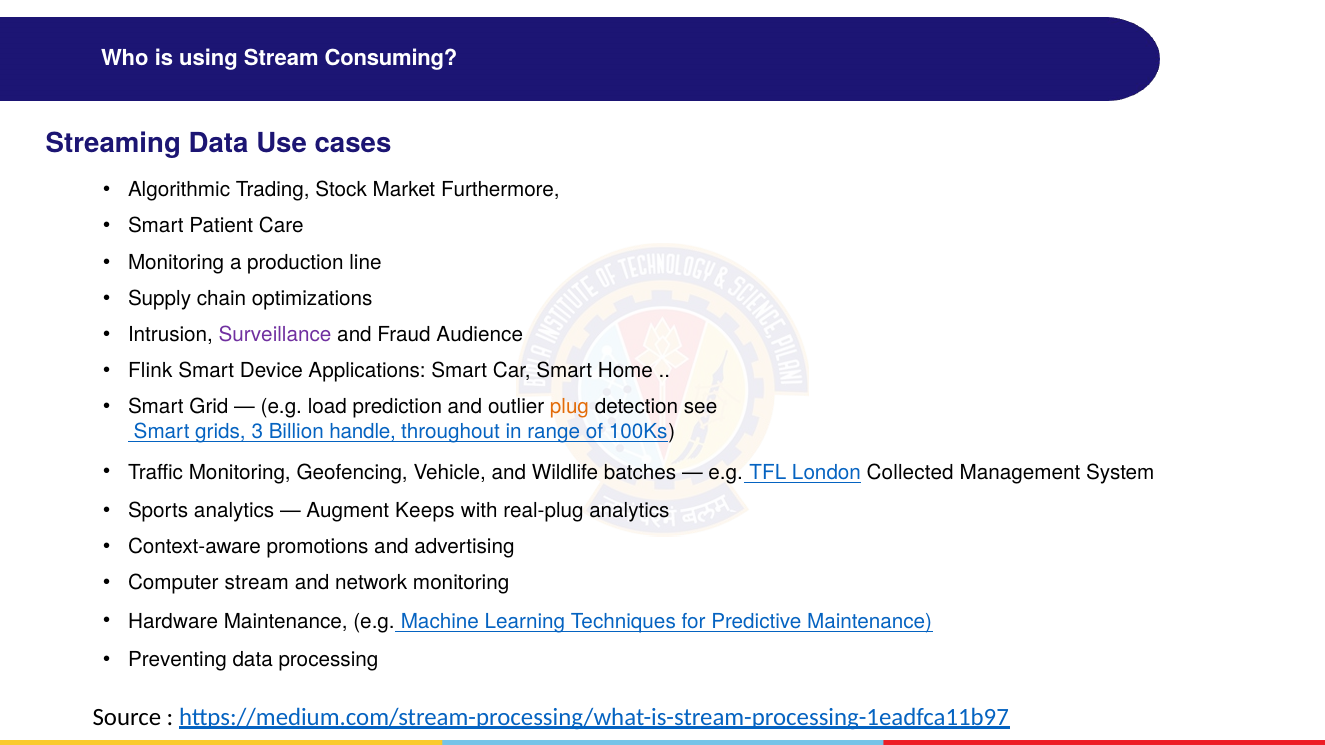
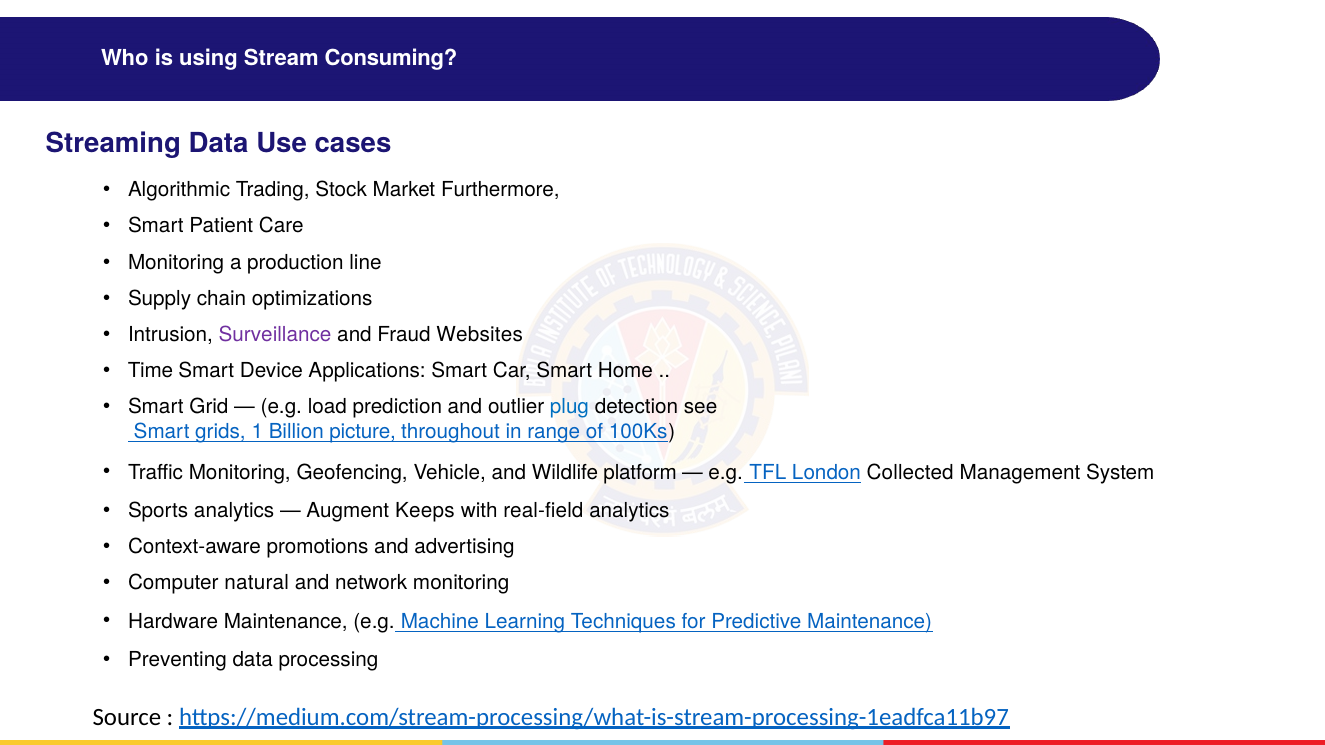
Audience: Audience -> Websites
Flink: Flink -> Time
plug colour: orange -> blue
3: 3 -> 1
handle: handle -> picture
batches: batches -> platform
real-plug: real-plug -> real-field
Computer stream: stream -> natural
